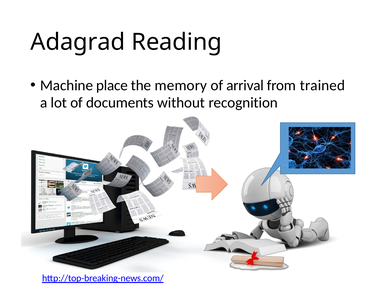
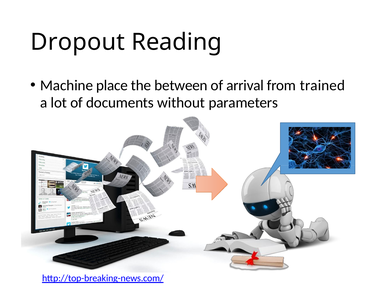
Adagrad: Adagrad -> Dropout
memory: memory -> between
recognition: recognition -> parameters
